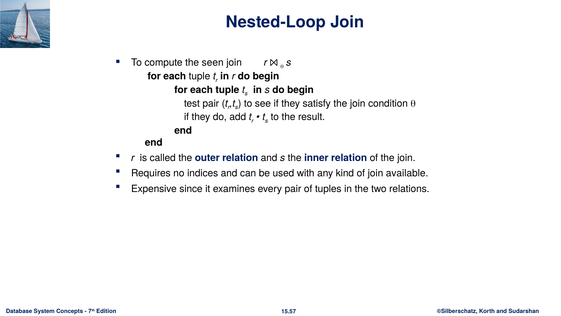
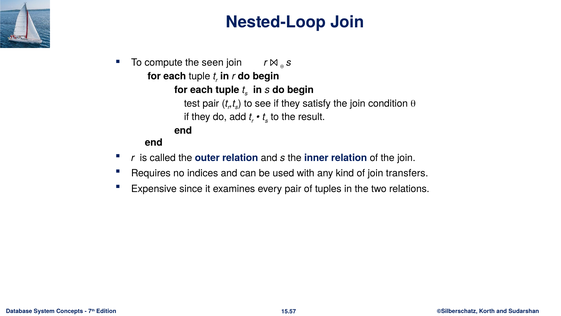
available: available -> transfers
